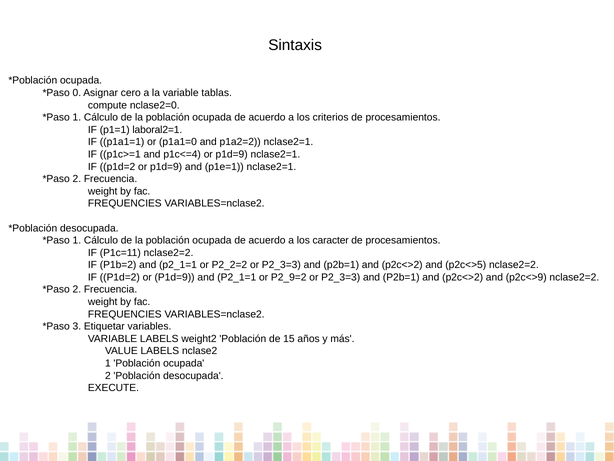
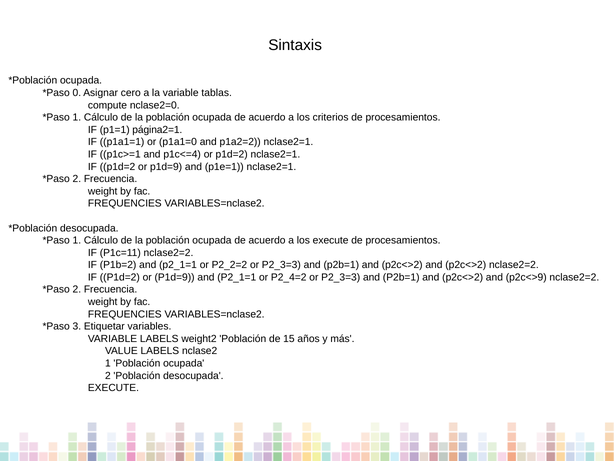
laboral2=1: laboral2=1 -> página2=1
p1c<=4 or p1d=9: p1d=9 -> p1d=2
los caracter: caracter -> execute
p2c<>2 and p2c<>5: p2c<>5 -> p2c<>2
P2_9=2: P2_9=2 -> P2_4=2
